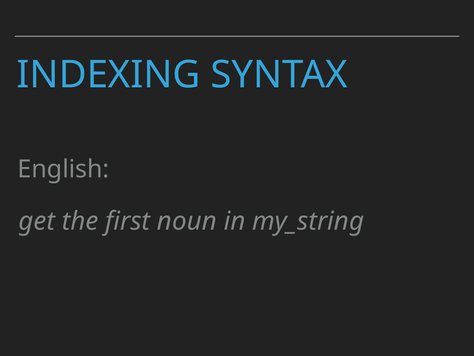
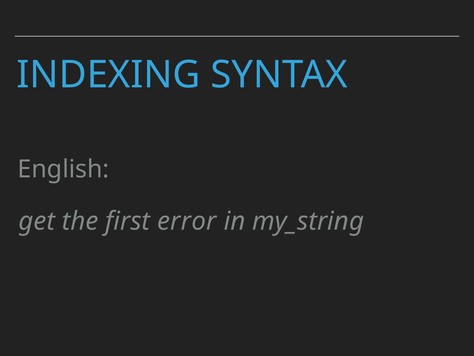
noun: noun -> error
